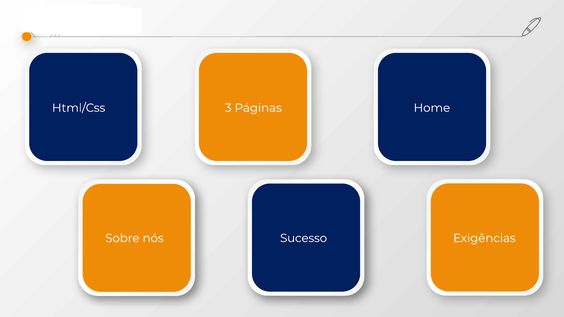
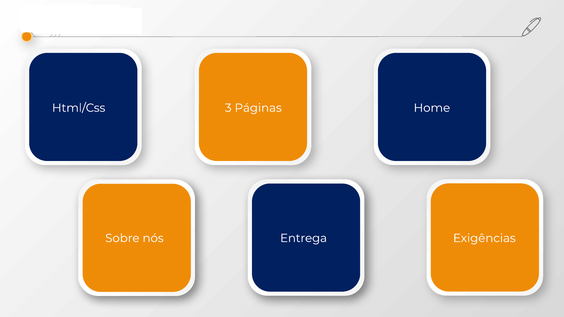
Sucesso: Sucesso -> Entrega
